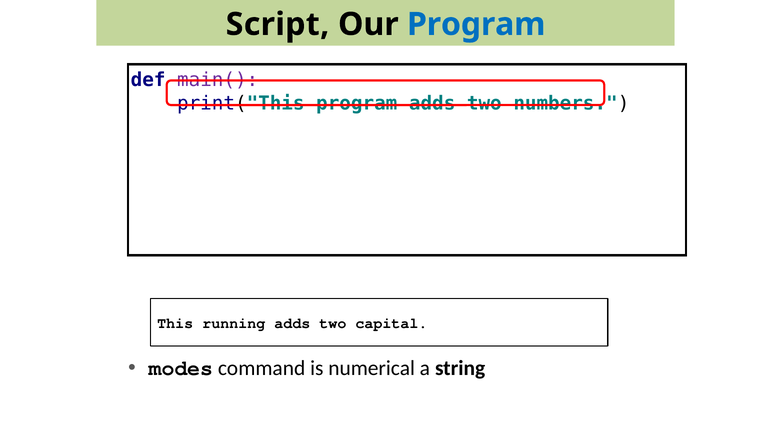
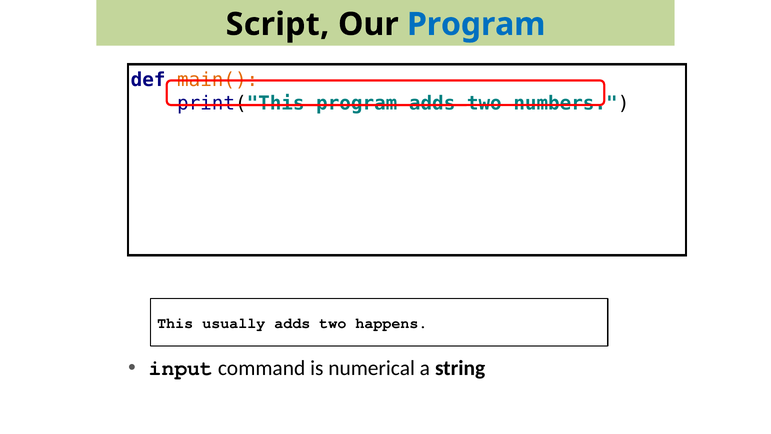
main( colour: purple -> orange
running: running -> usually
capital: capital -> happens
modes: modes -> input
